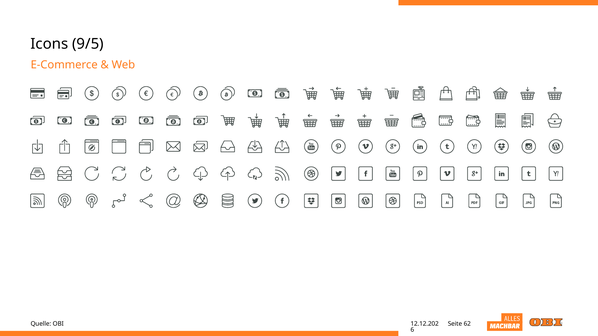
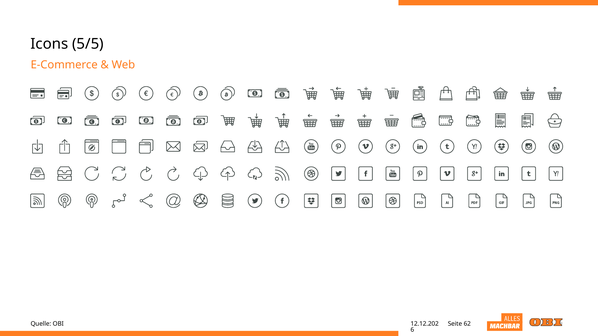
9/5: 9/5 -> 5/5
